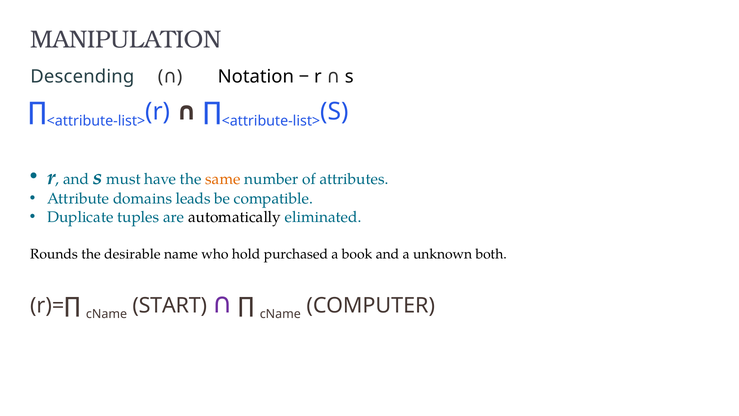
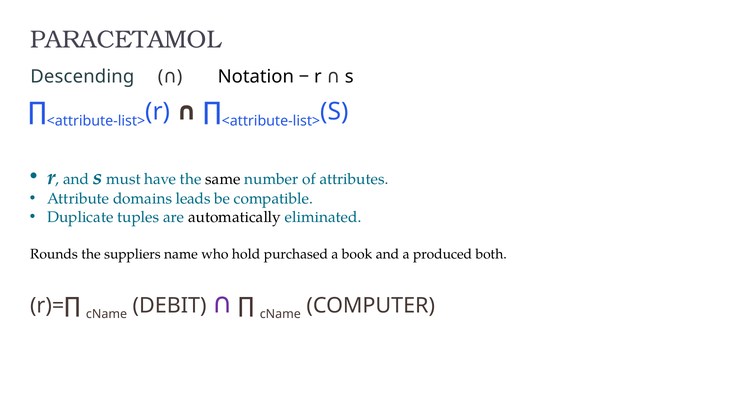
MANIPULATION: MANIPULATION -> PARACETAMOL
same colour: orange -> black
desirable: desirable -> suppliers
unknown: unknown -> produced
START: START -> DEBIT
